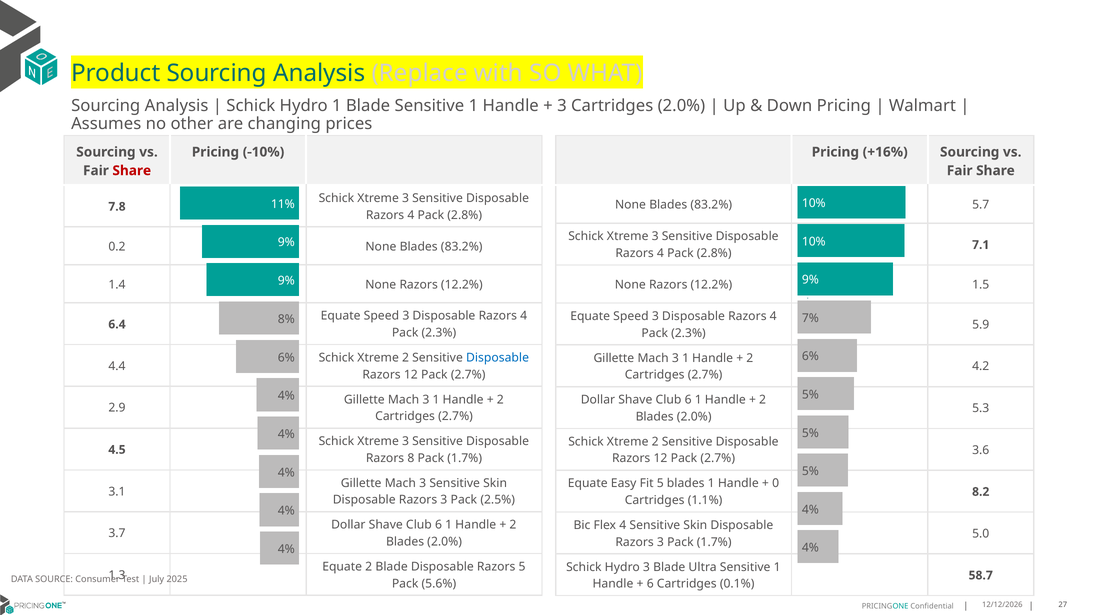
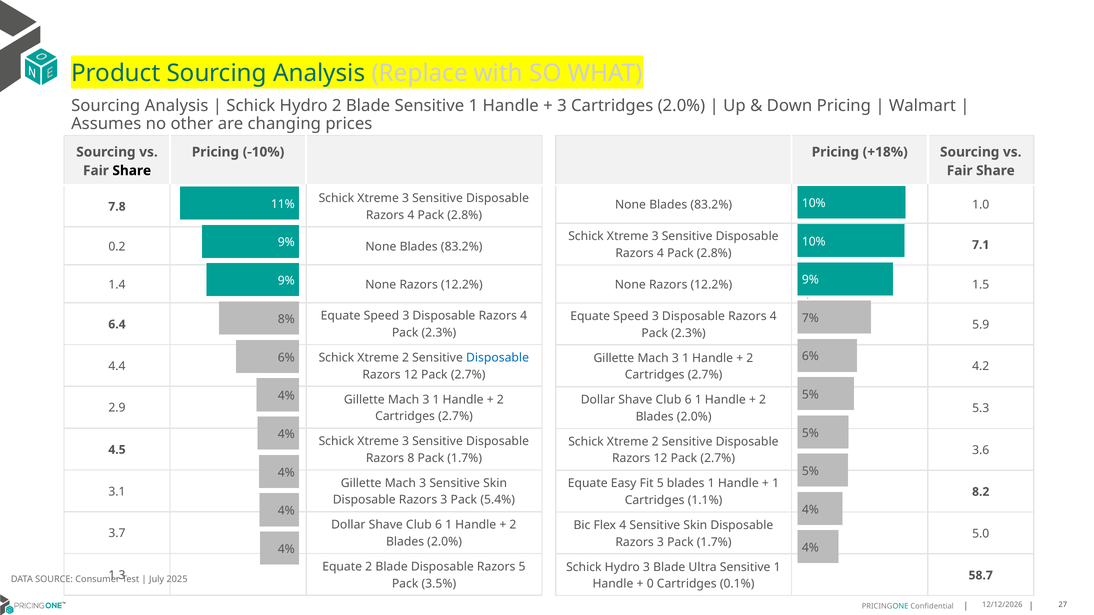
Hydro 1: 1 -> 2
+16%: +16% -> +18%
Share at (132, 171) colour: red -> black
5.7: 5.7 -> 1.0
0 at (776, 484): 0 -> 1
2.5%: 2.5% -> 5.4%
5.6%: 5.6% -> 3.5%
6 at (650, 584): 6 -> 0
